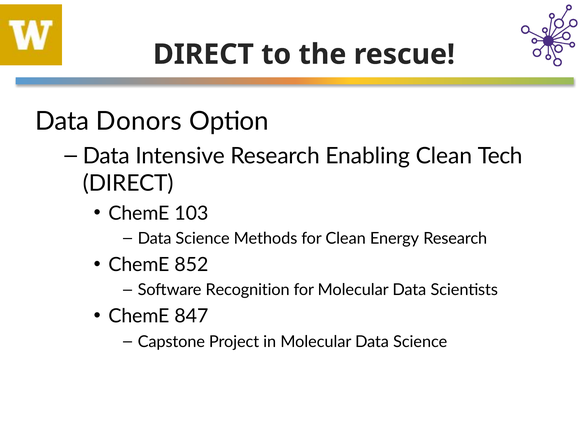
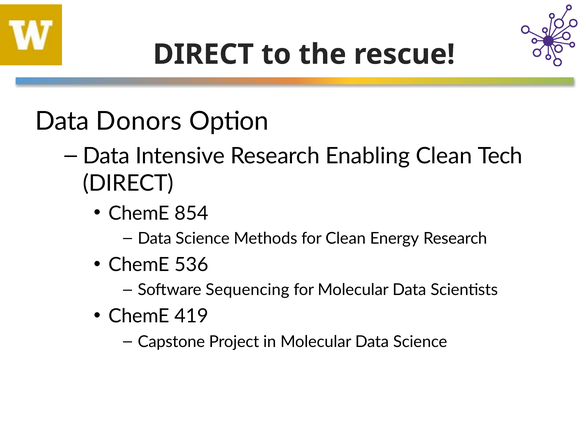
103: 103 -> 854
852: 852 -> 536
Recognition: Recognition -> Sequencing
847: 847 -> 419
